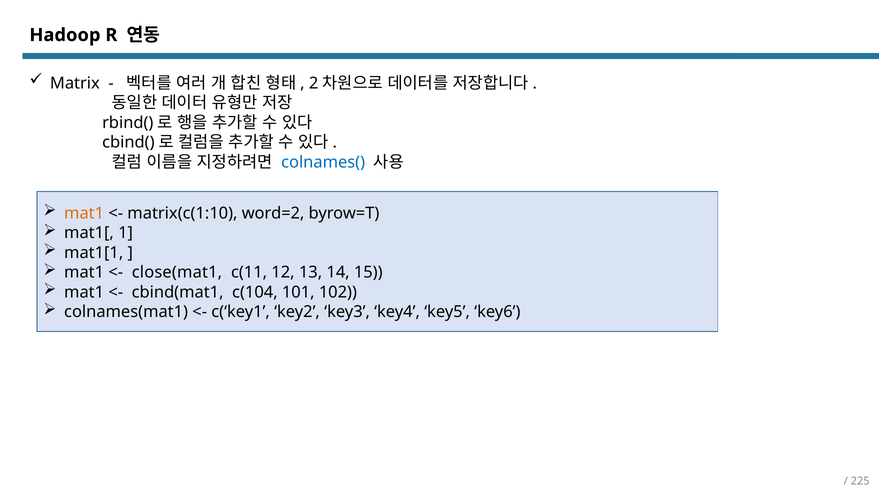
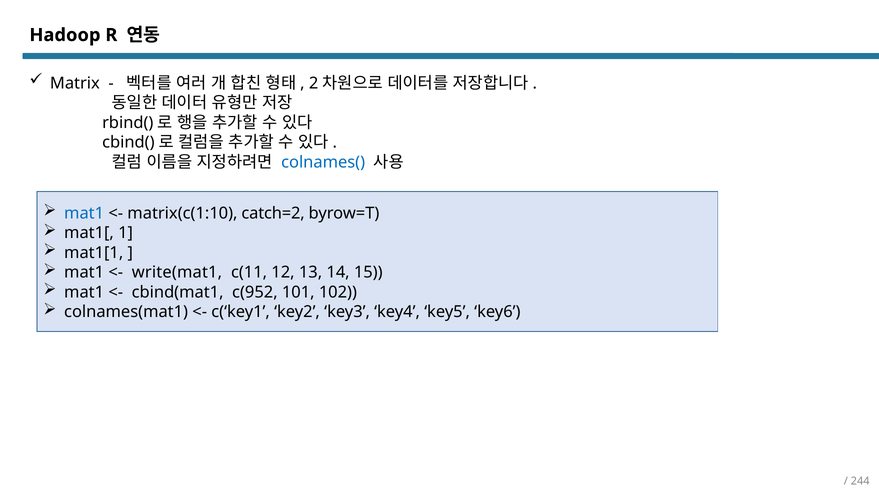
mat1 at (84, 213) colour: orange -> blue
word=2: word=2 -> catch=2
close(mat1: close(mat1 -> write(mat1
c(104: c(104 -> c(952
225: 225 -> 244
